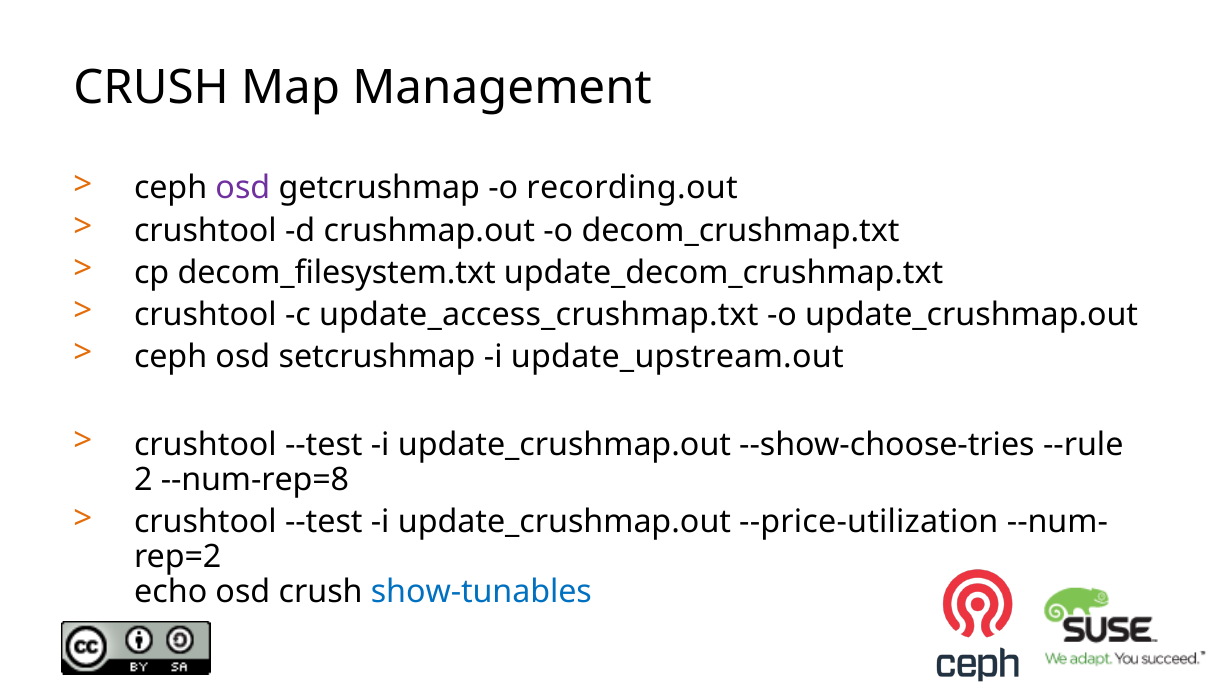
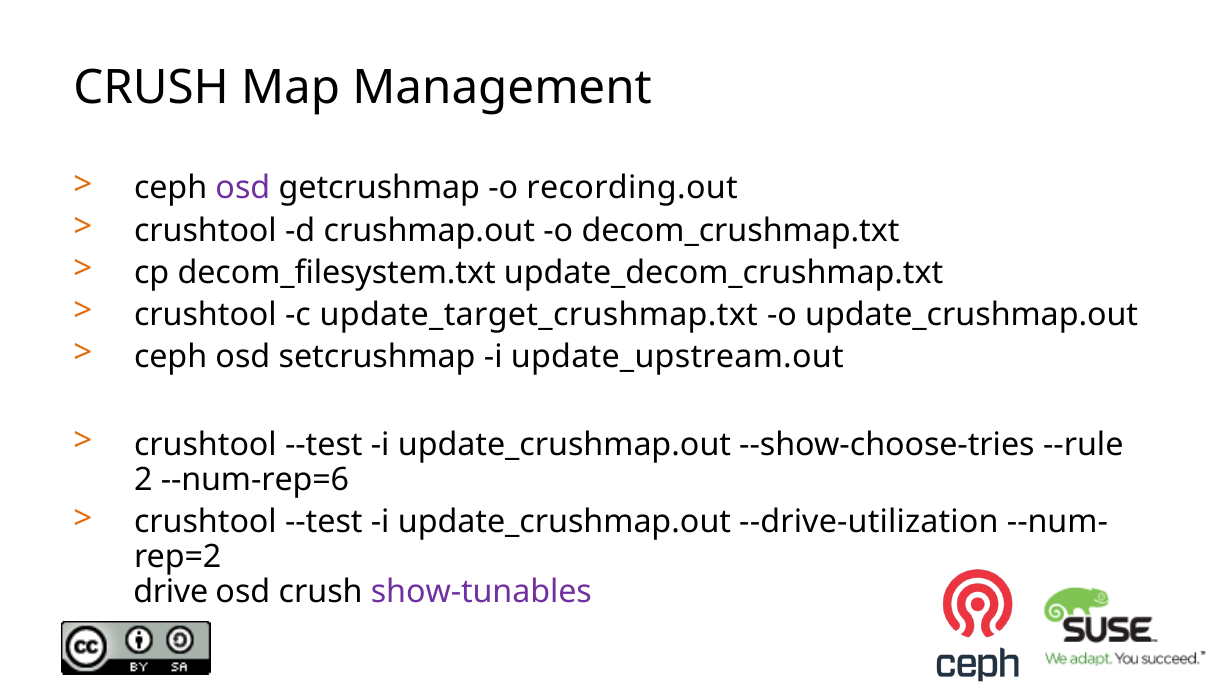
update_access_crushmap.txt: update_access_crushmap.txt -> update_target_crushmap.txt
--num-rep=8: --num-rep=8 -> --num-rep=6
--price-utilization: --price-utilization -> --drive-utilization
echo: echo -> drive
show-tunables colour: blue -> purple
